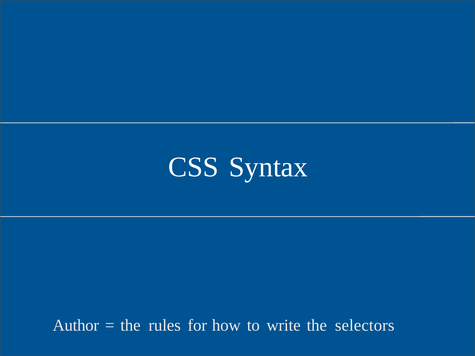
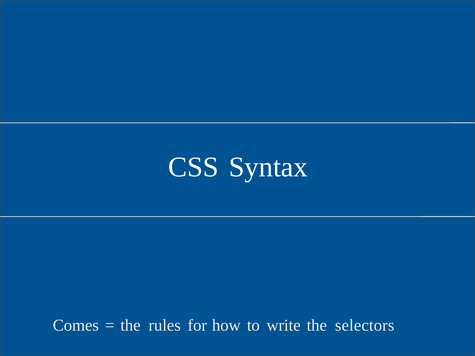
Author: Author -> Comes
